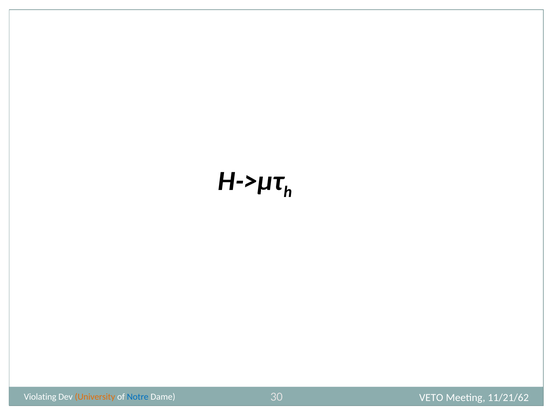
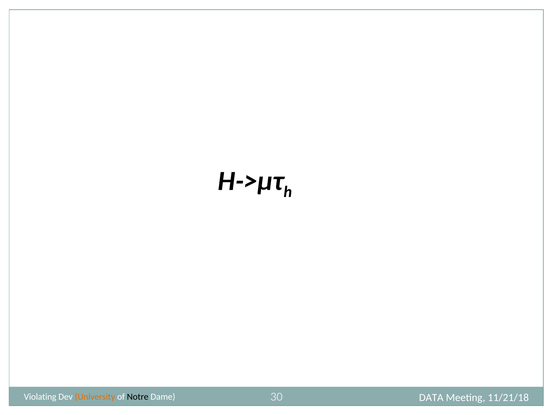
Notre colour: blue -> black
VETO: VETO -> DATA
11/21/62: 11/21/62 -> 11/21/18
